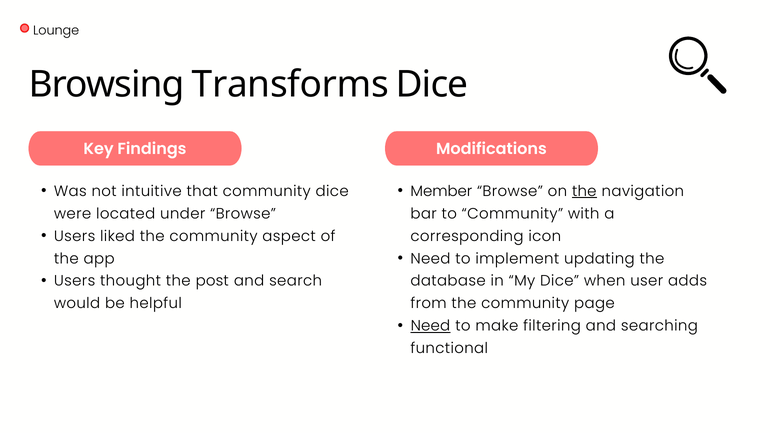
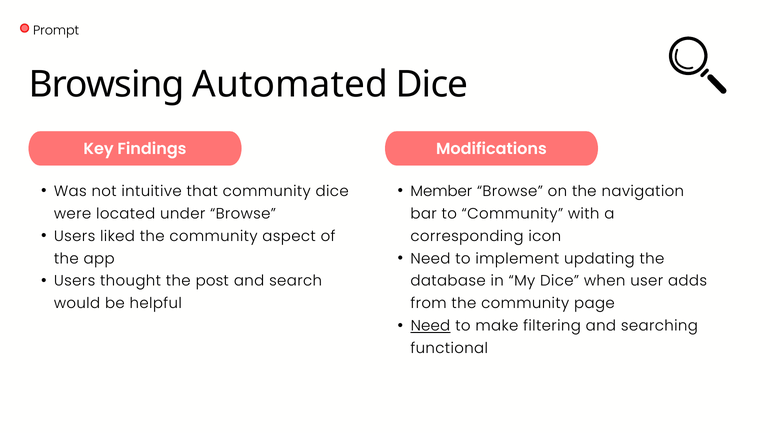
Lounge: Lounge -> Prompt
Transforms: Transforms -> Automated
the at (584, 191) underline: present -> none
